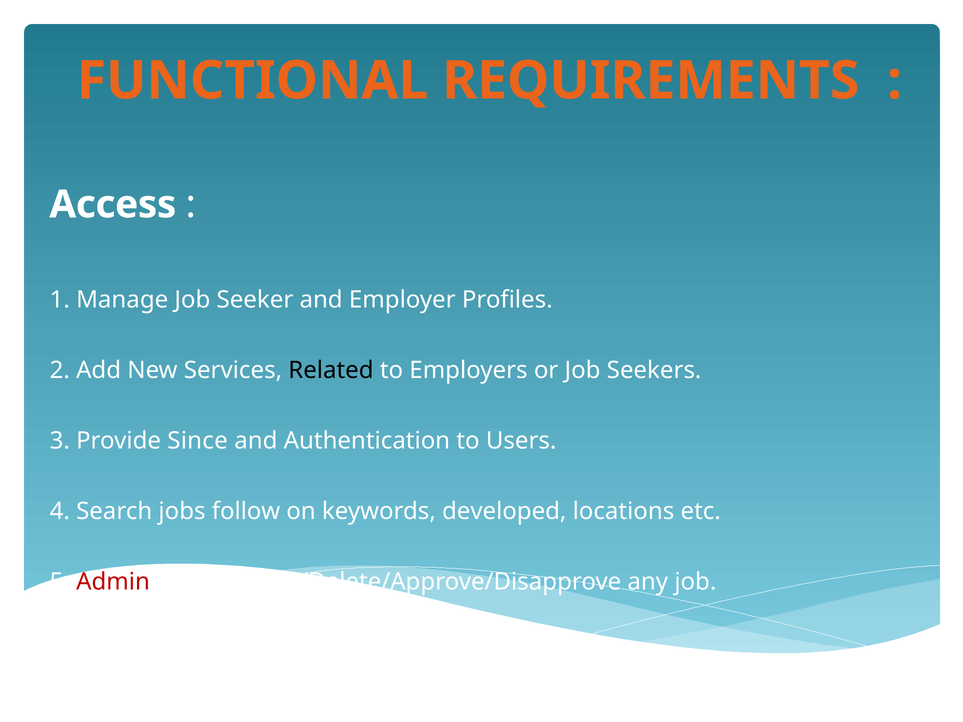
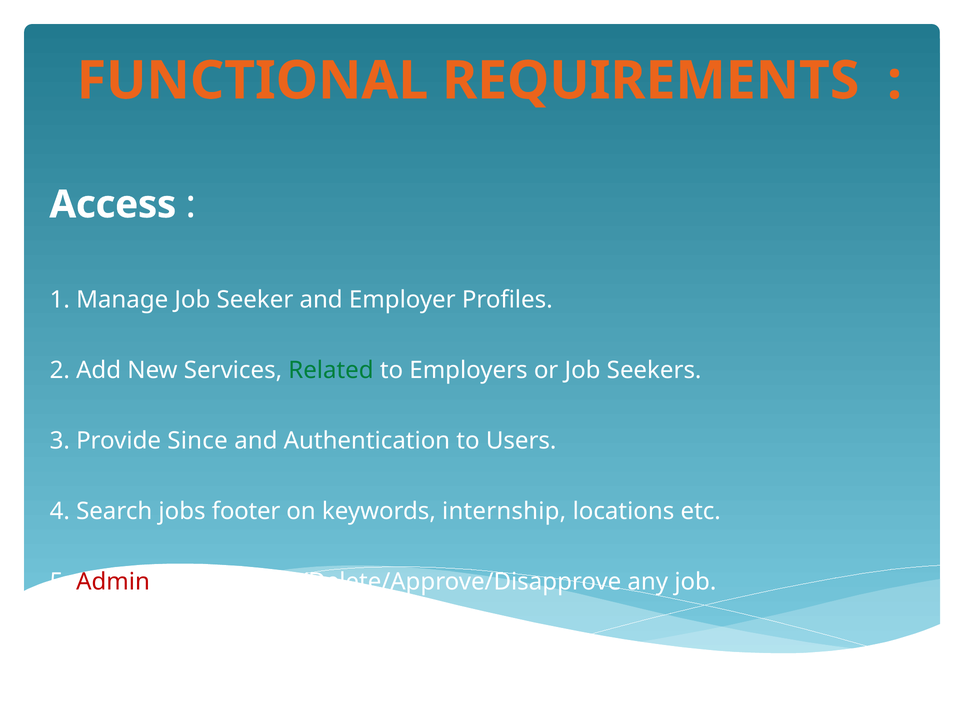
Related colour: black -> green
follow: follow -> footer
developed: developed -> internship
